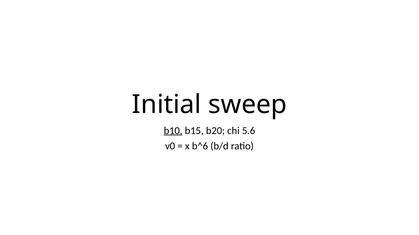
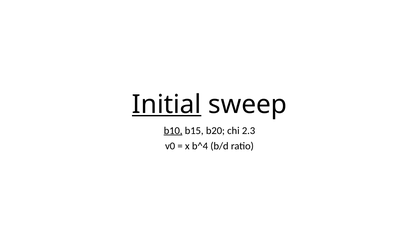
Initial underline: none -> present
5.6: 5.6 -> 2.3
b^6: b^6 -> b^4
